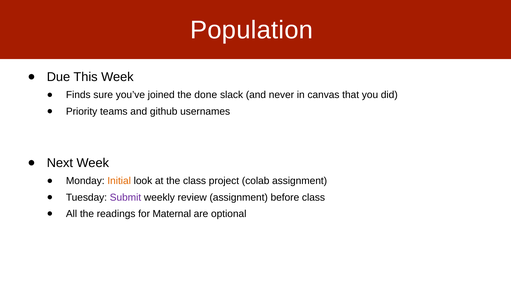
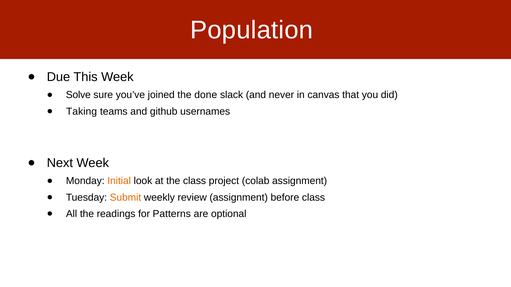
Finds: Finds -> Solve
Priority: Priority -> Taking
Submit colour: purple -> orange
Maternal: Maternal -> Patterns
